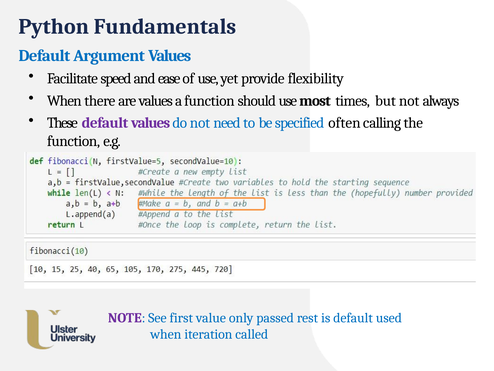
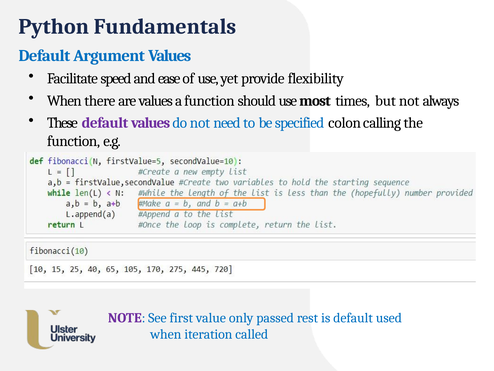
often: often -> colon
